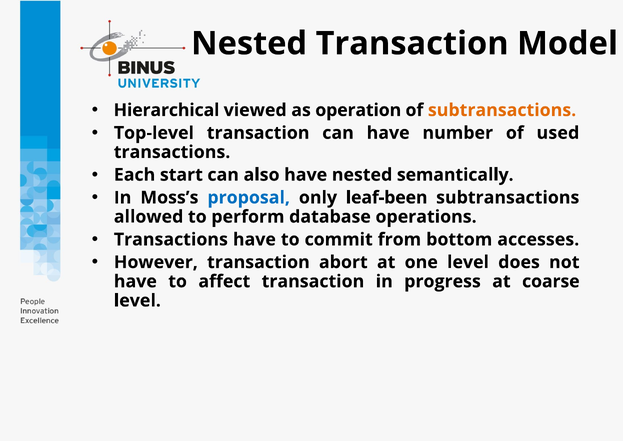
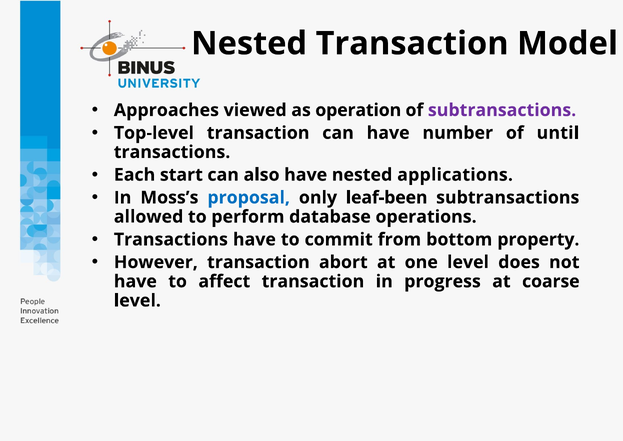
Hierarchical: Hierarchical -> Approaches
subtransactions at (502, 110) colour: orange -> purple
used: used -> until
semantically: semantically -> applications
accesses: accesses -> property
